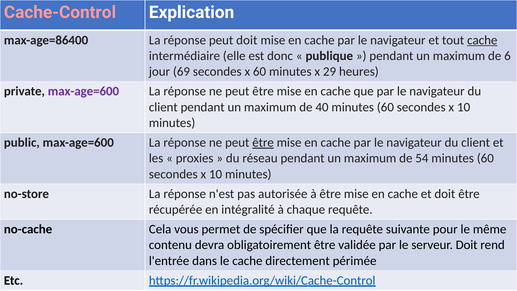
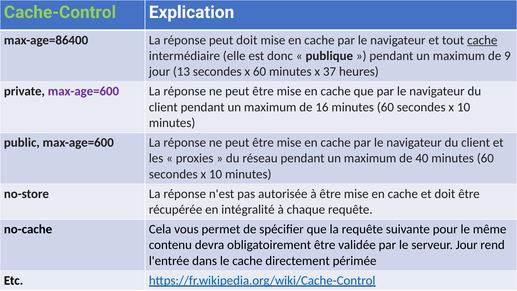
Cache-Control colour: pink -> light green
6: 6 -> 9
69: 69 -> 13
29: 29 -> 37
40: 40 -> 16
être at (263, 142) underline: present -> none
54: 54 -> 40
serveur Doit: Doit -> Jour
